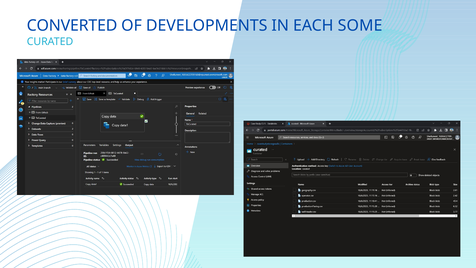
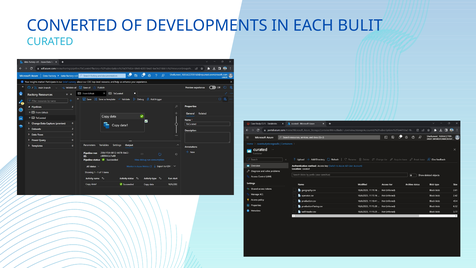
SOME: SOME -> BULIT
